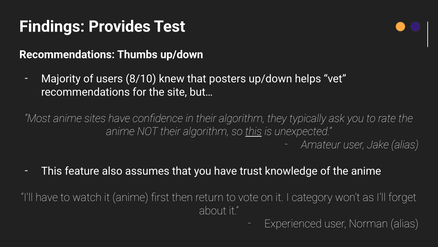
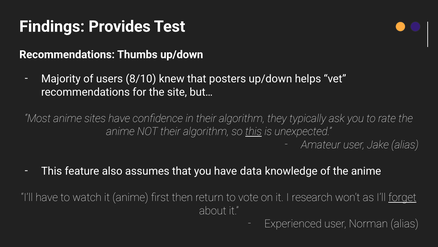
trust: trust -> data
category: category -> research
forget underline: none -> present
